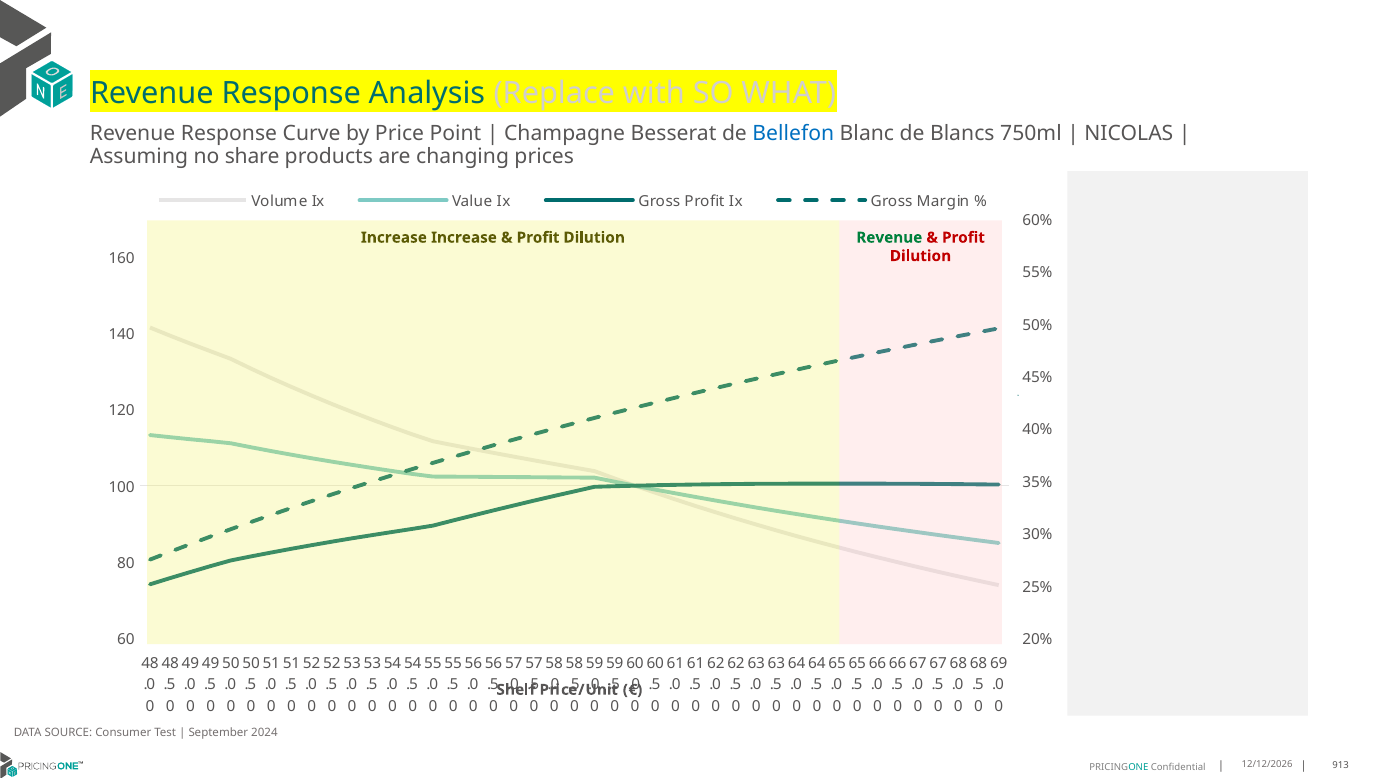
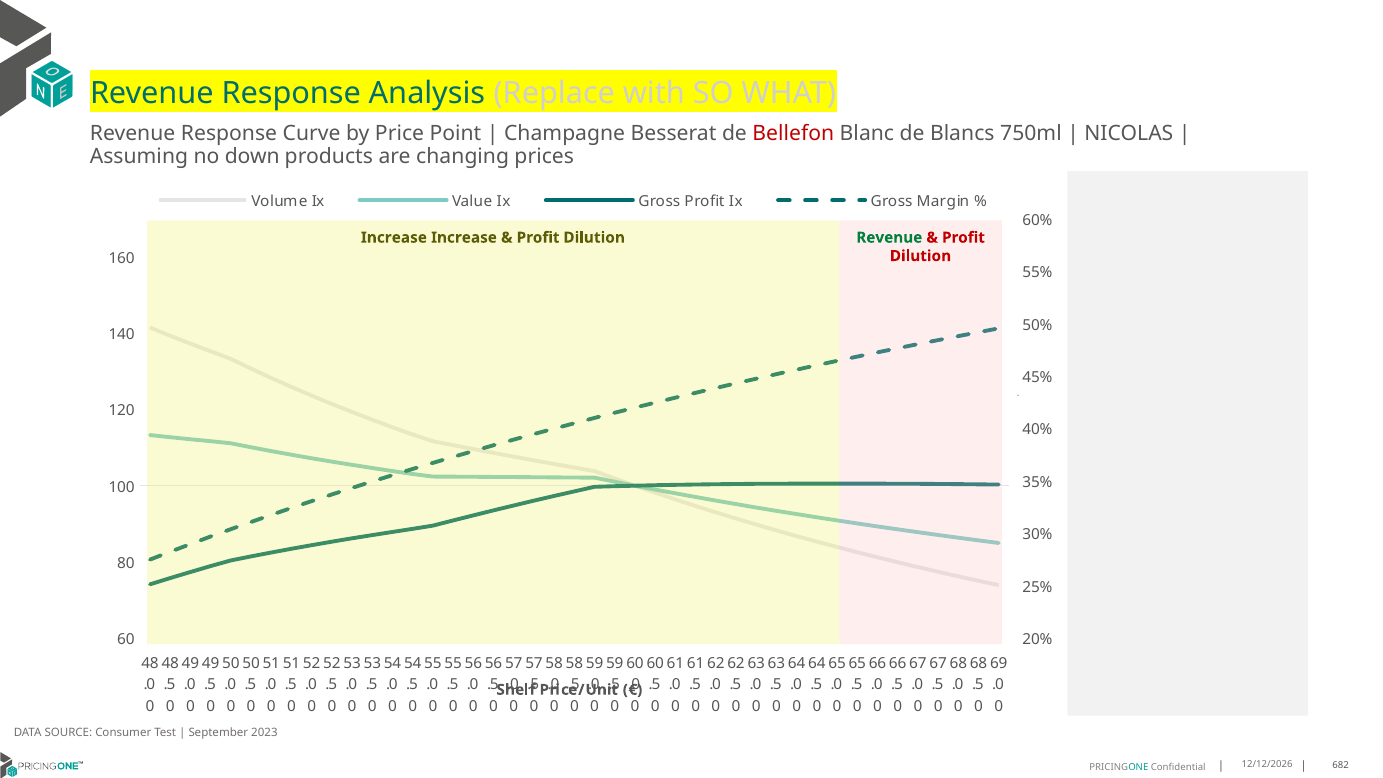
Bellefon colour: blue -> red
share: share -> down
2024: 2024 -> 2023
913: 913 -> 682
